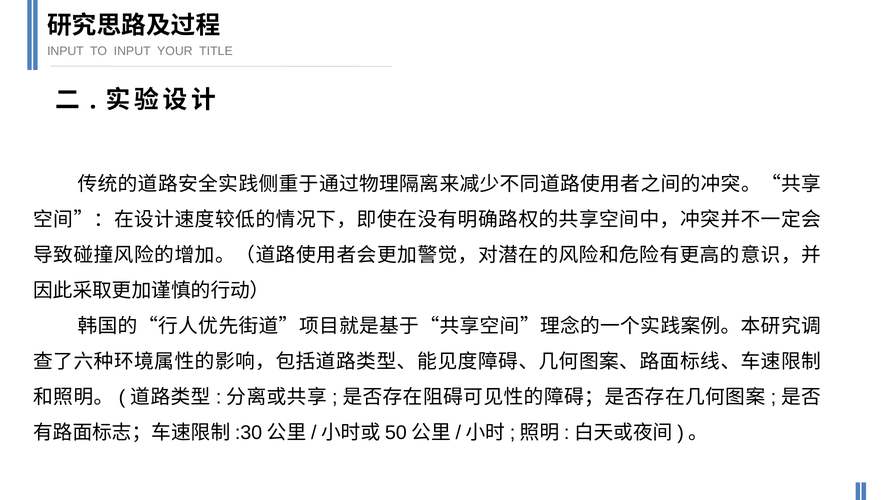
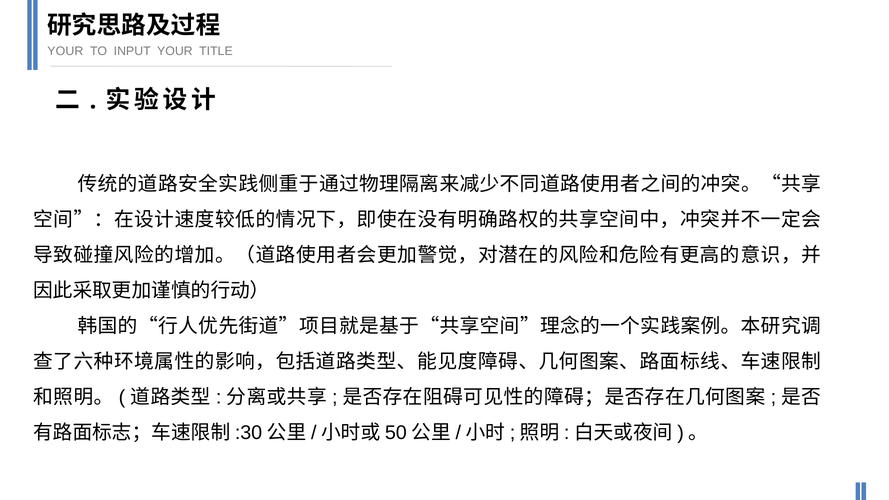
INPUT at (65, 51): INPUT -> YOUR
